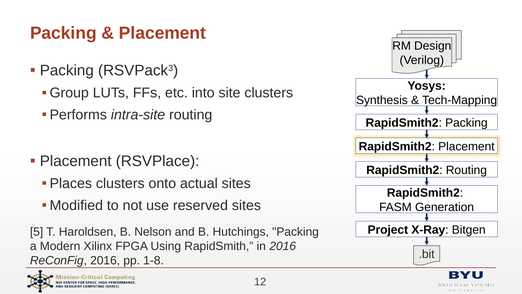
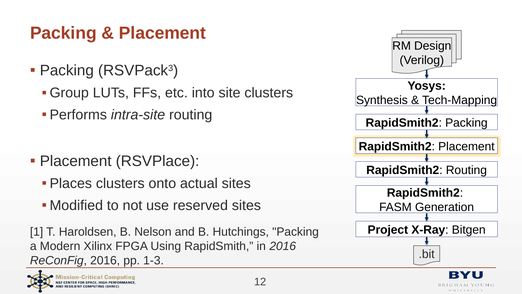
5: 5 -> 1
1-8: 1-8 -> 1-3
